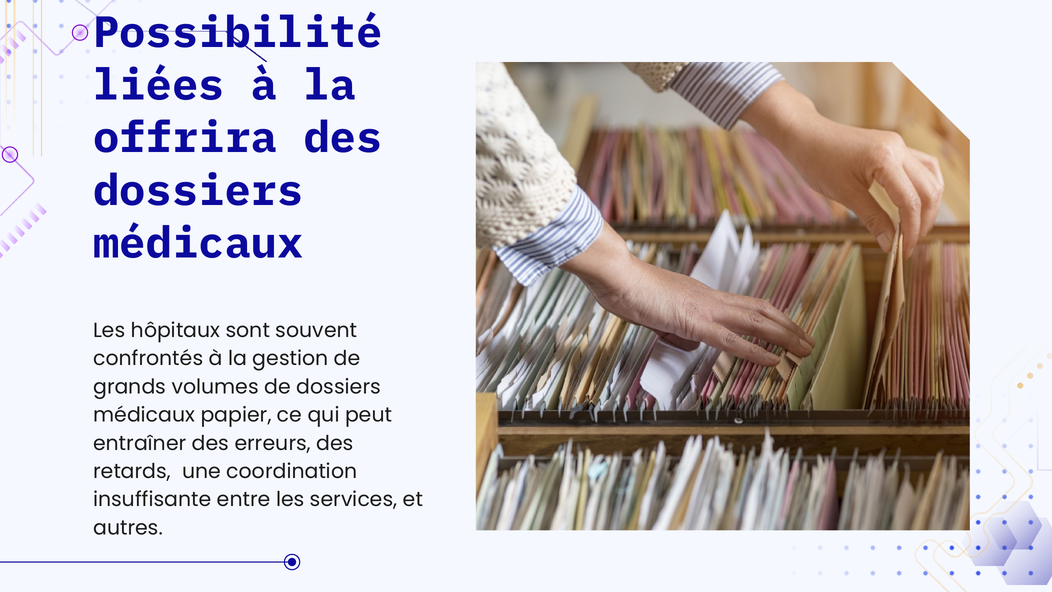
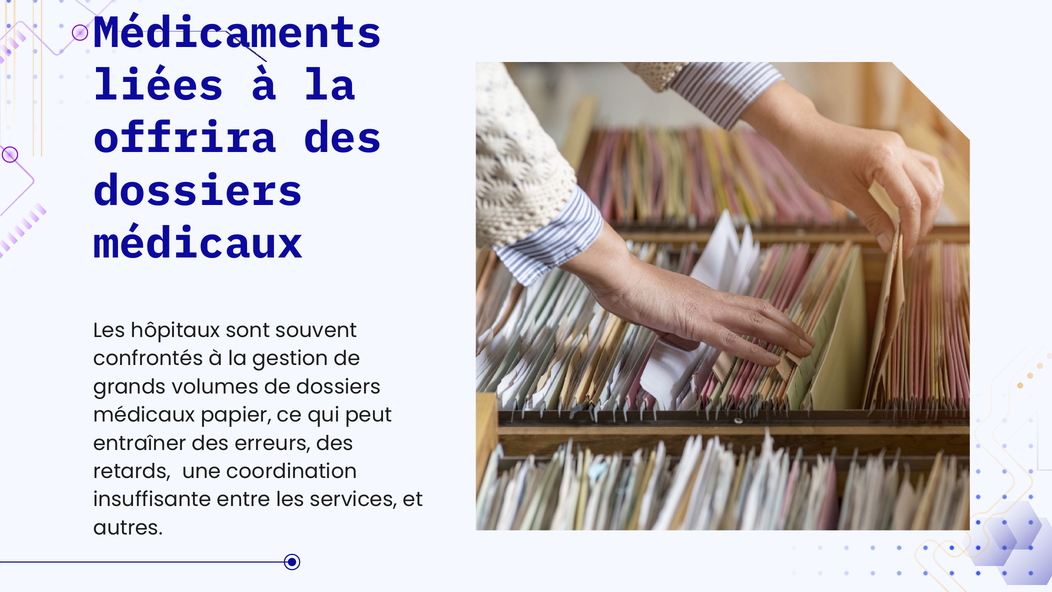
Possibilité: Possibilité -> Médicaments
